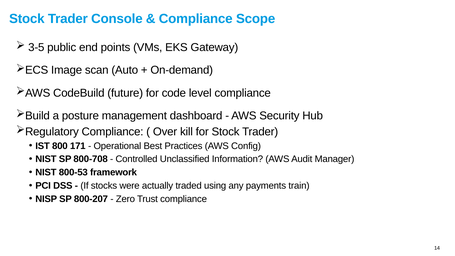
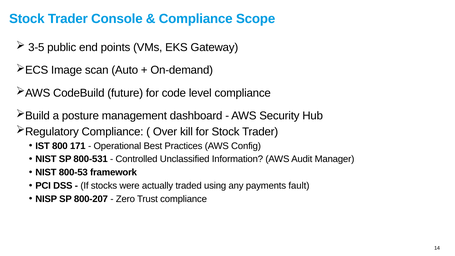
800-708: 800-708 -> 800-531
train: train -> fault
